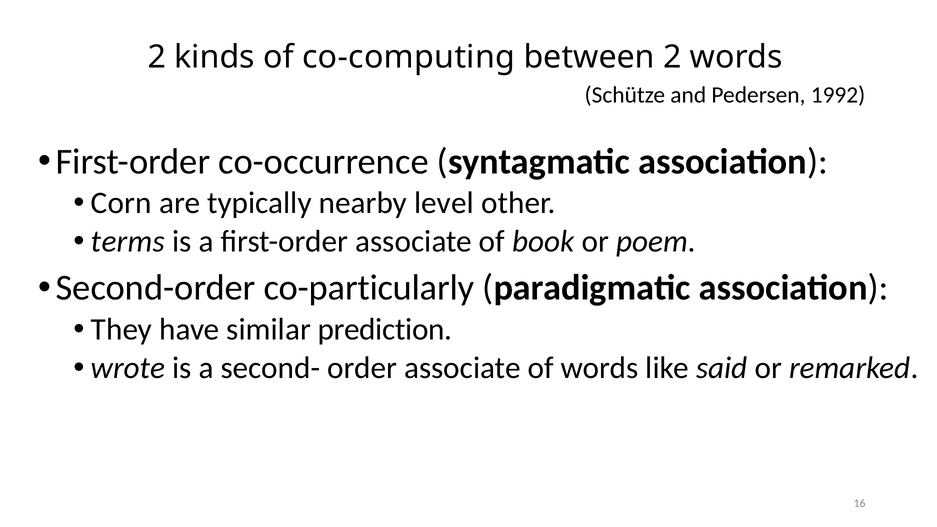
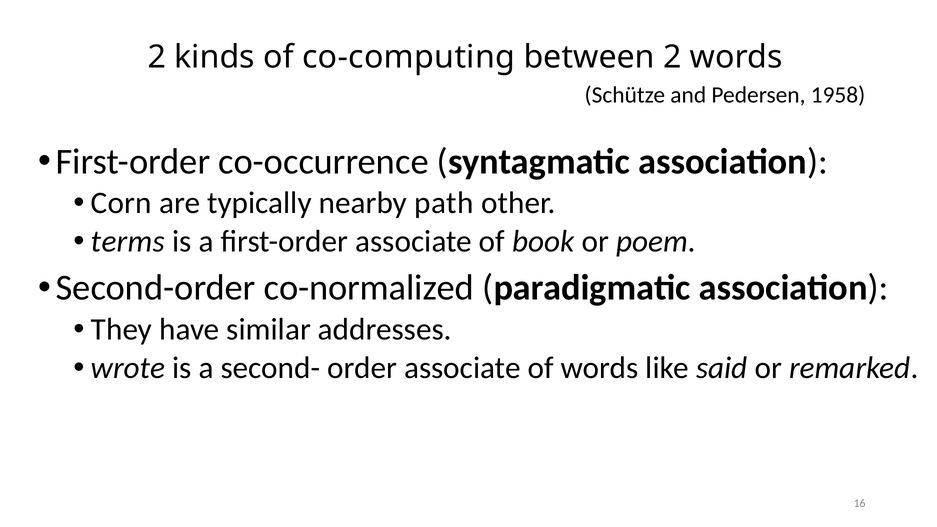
1992: 1992 -> 1958
level: level -> path
co-particularly: co-particularly -> co-normalized
prediction: prediction -> addresses
